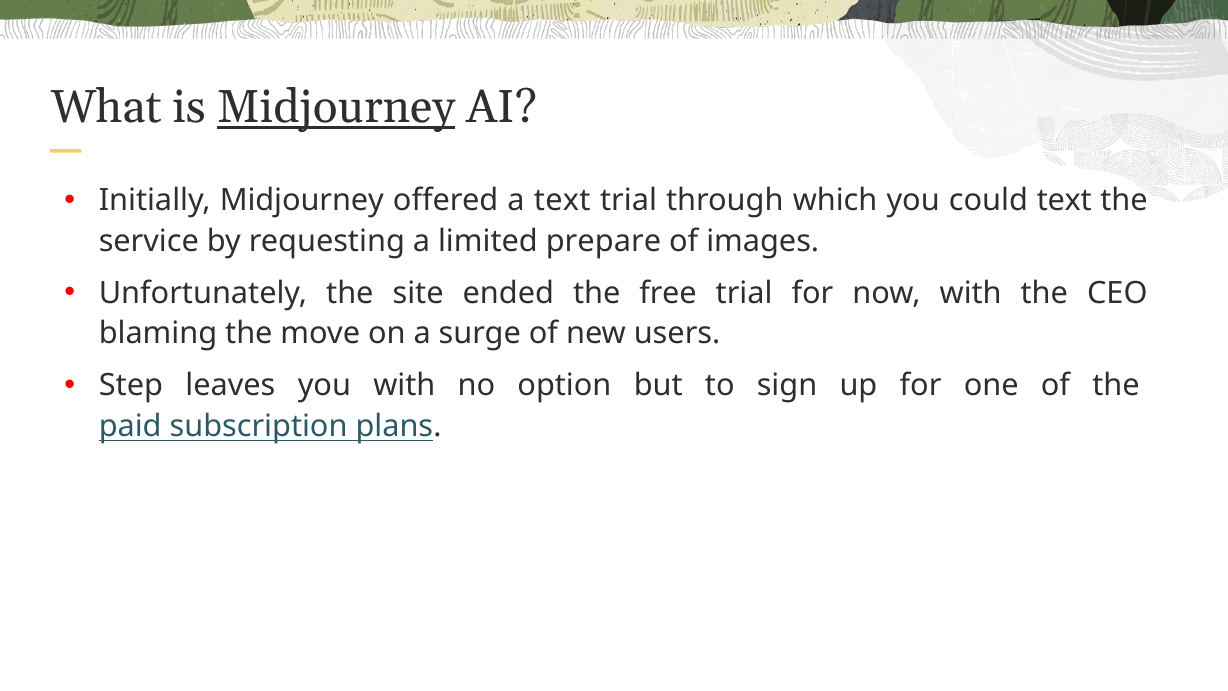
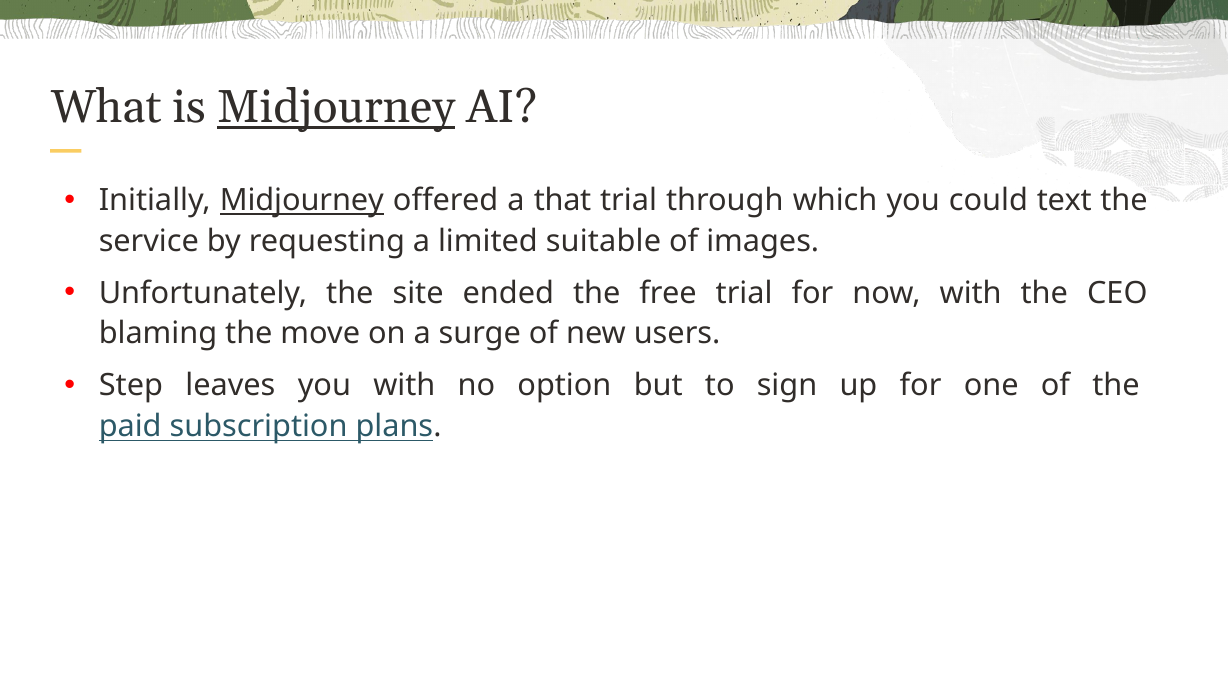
Midjourney at (302, 200) underline: none -> present
a text: text -> that
prepare: prepare -> suitable
